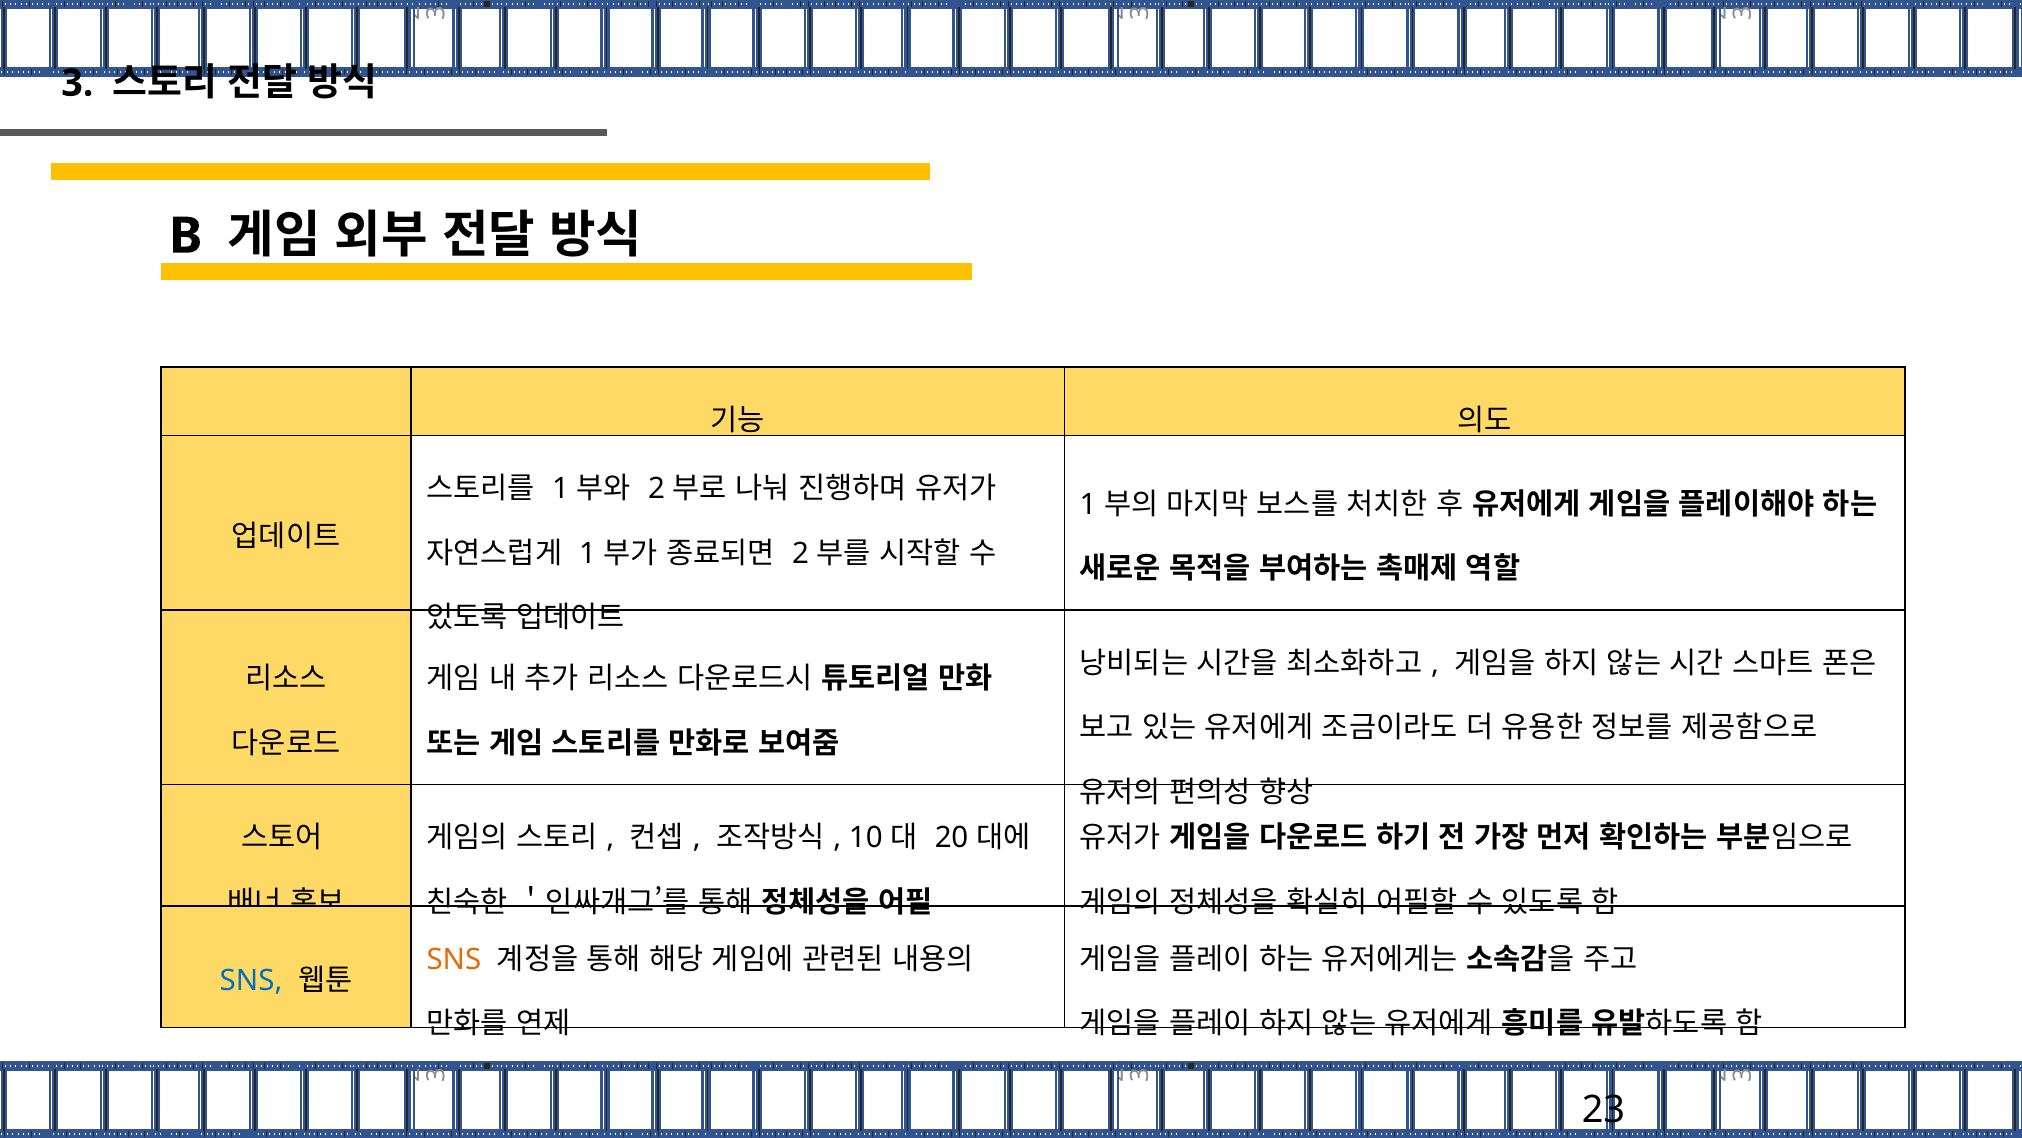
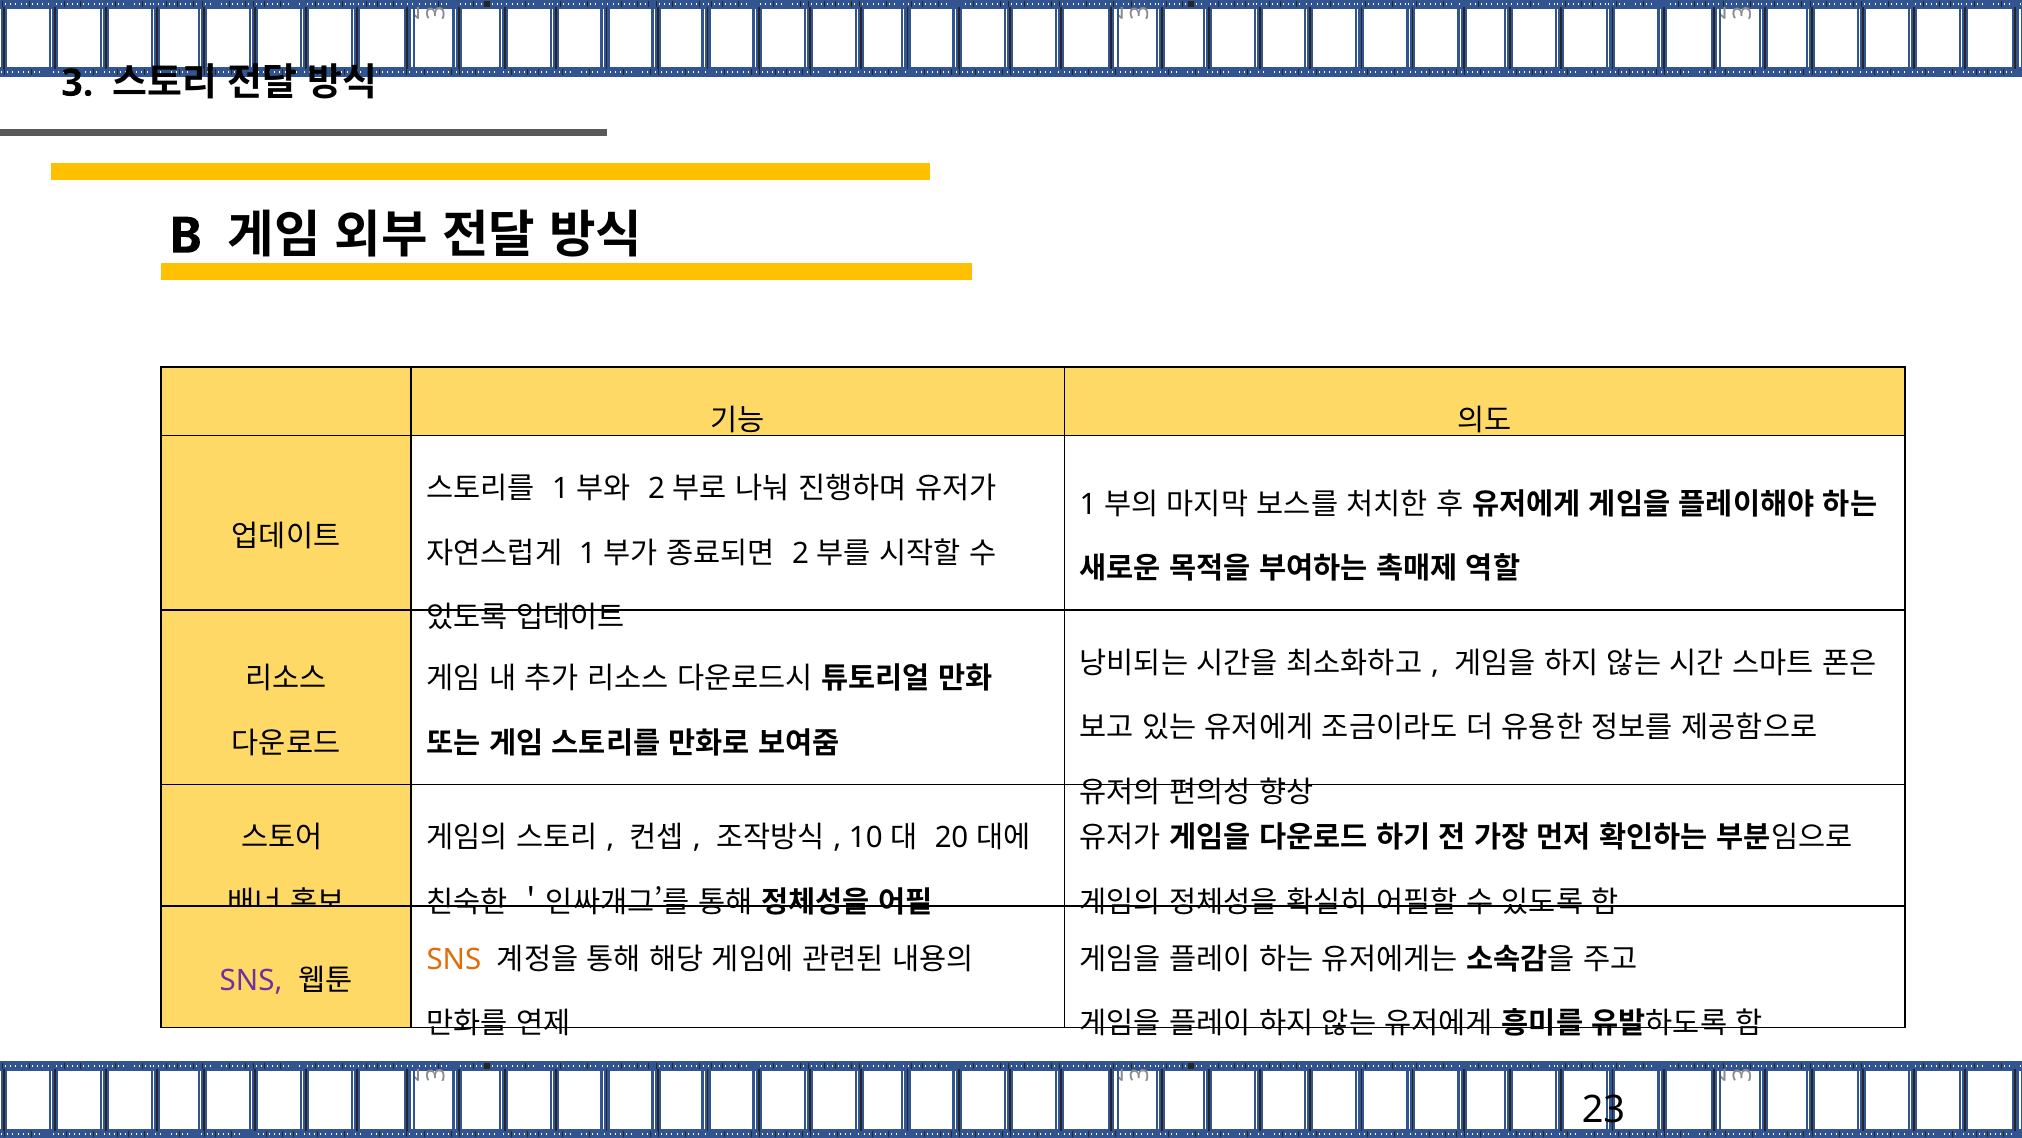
SNS at (251, 980) colour: blue -> purple
